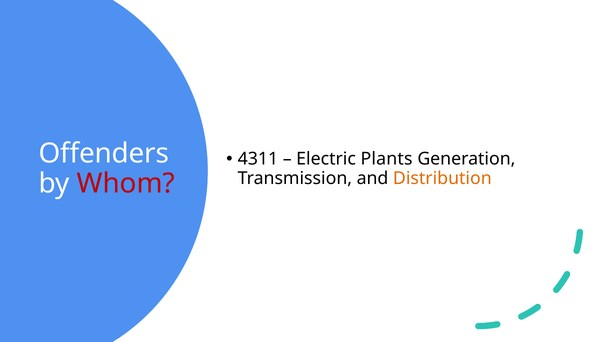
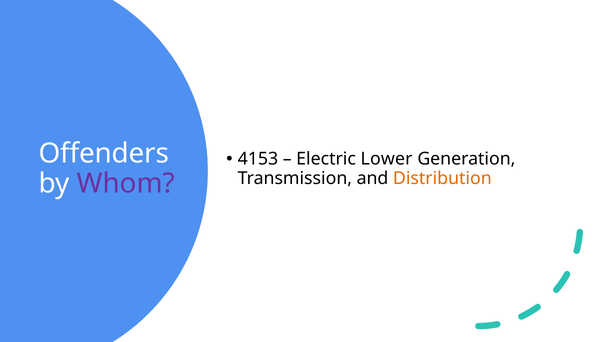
4311: 4311 -> 4153
Plants: Plants -> Lower
Whom colour: red -> purple
